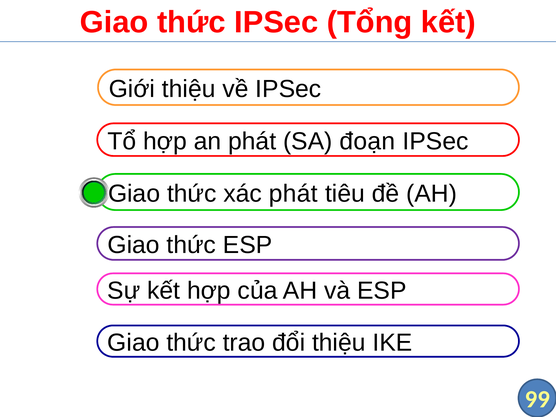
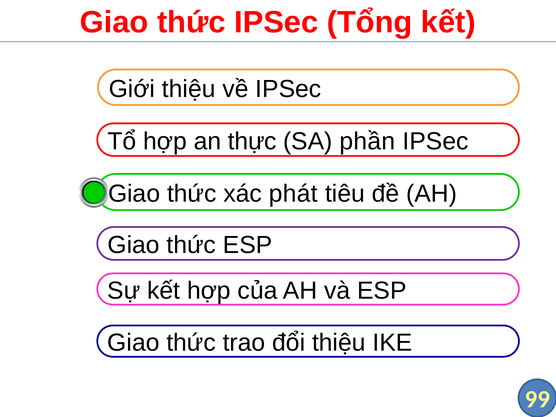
an phát: phát -> thực
đoạn: đoạn -> phần
